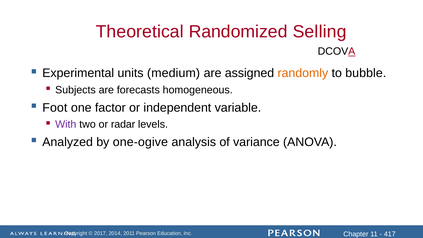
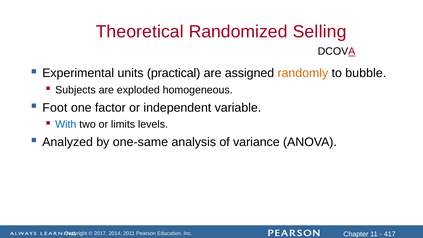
medium: medium -> practical
forecasts: forecasts -> exploded
With colour: purple -> blue
radar: radar -> limits
one-ogive: one-ogive -> one-same
